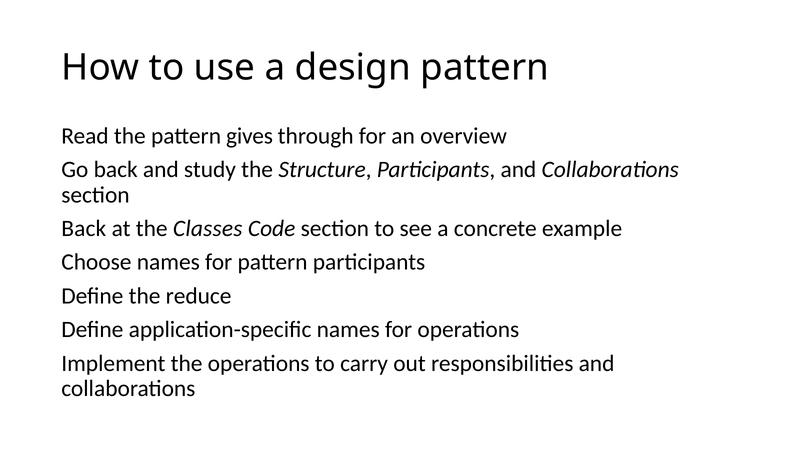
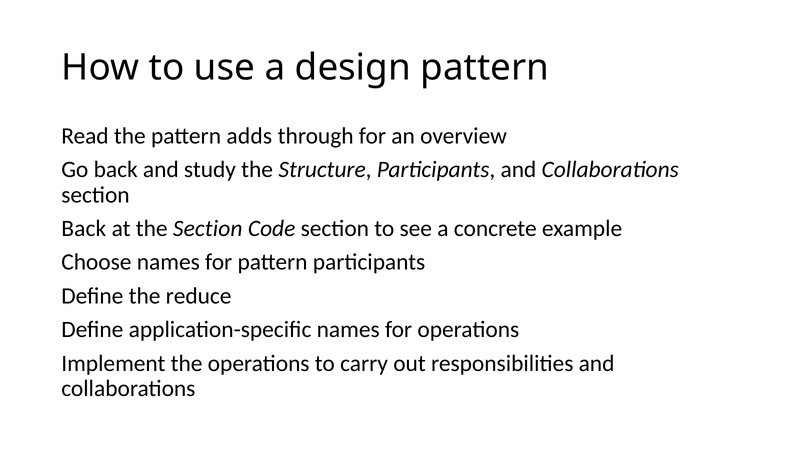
gives: gives -> adds
the Classes: Classes -> Section
